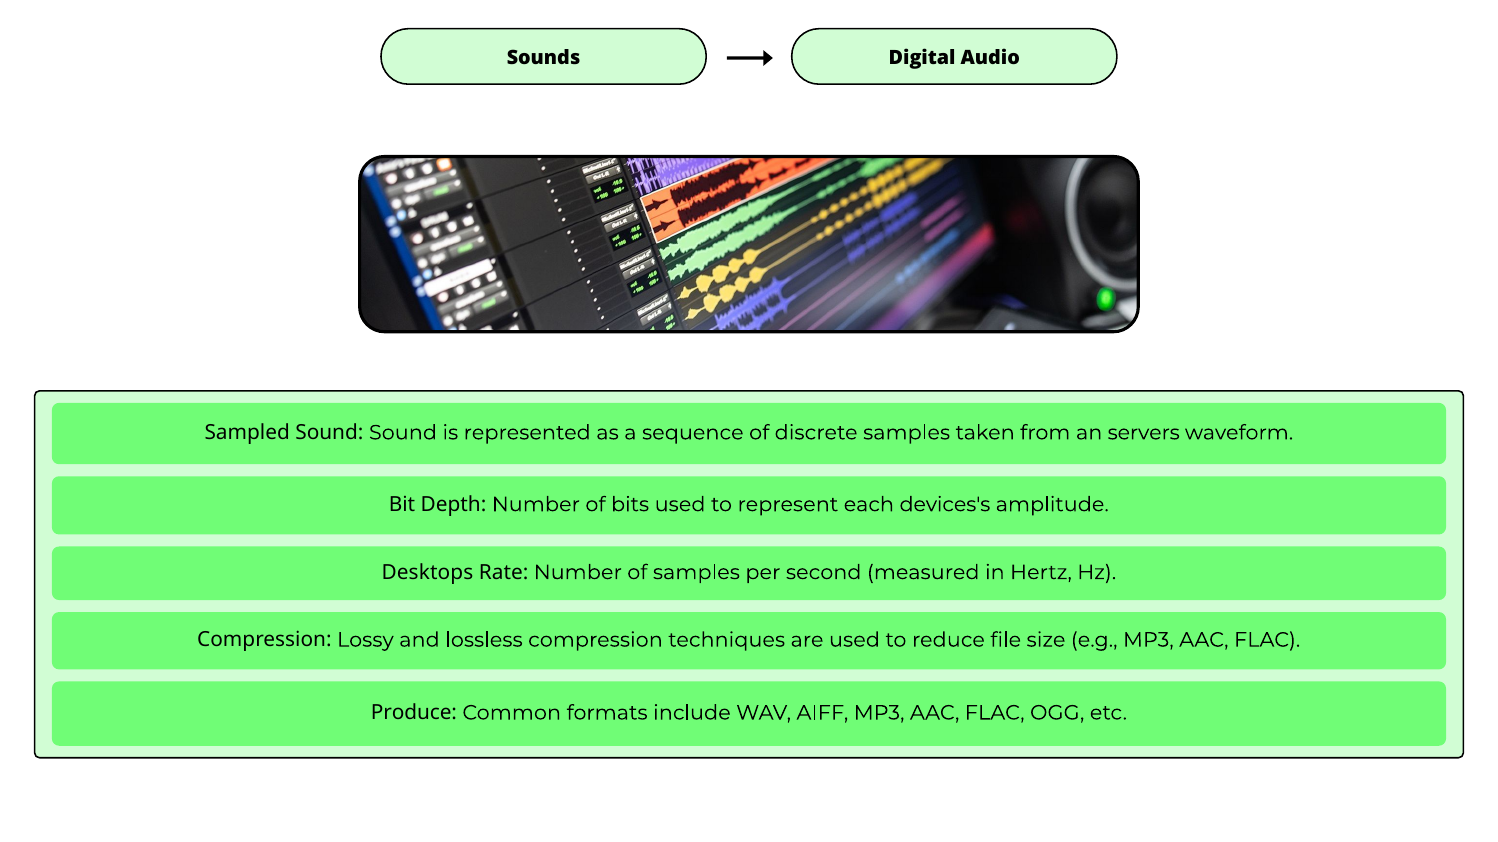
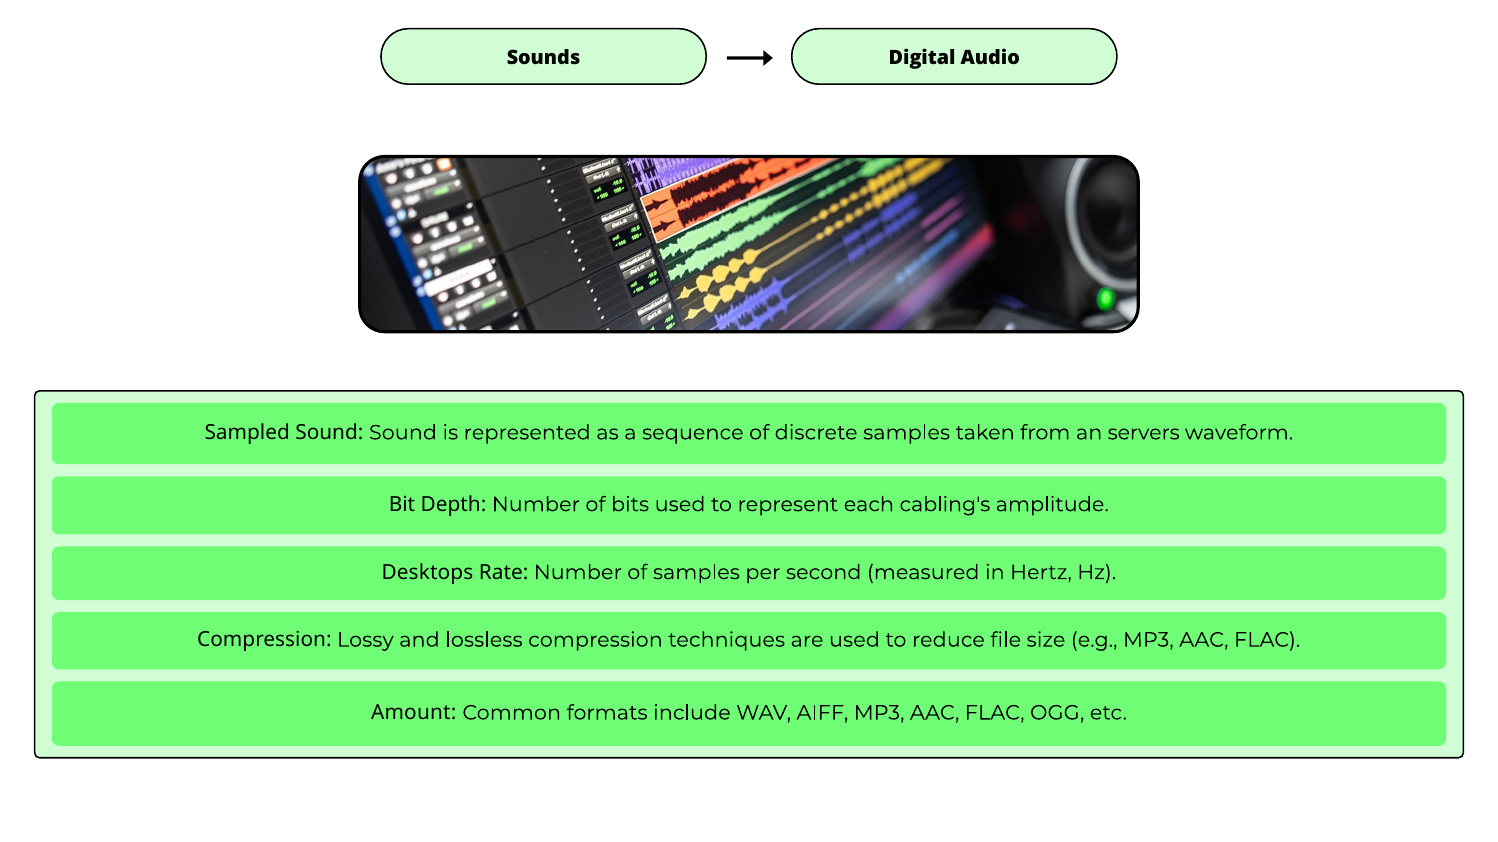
devices's: devices's -> cabling's
Produce: Produce -> Amount
